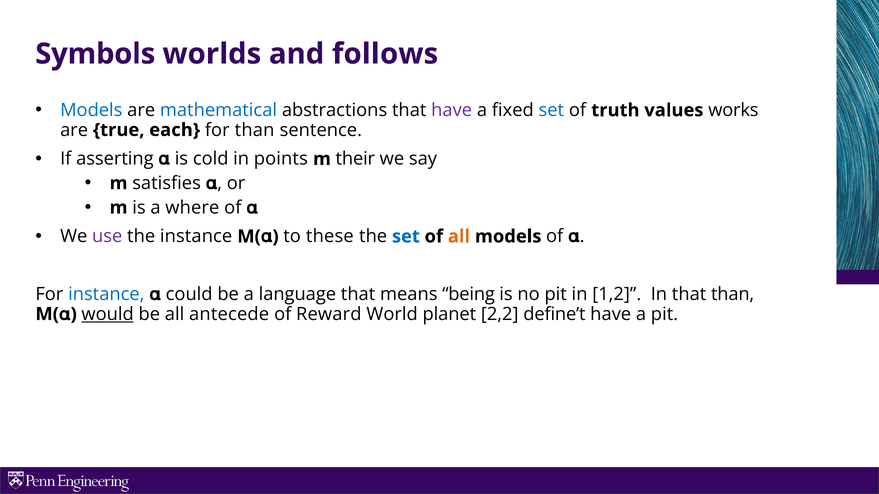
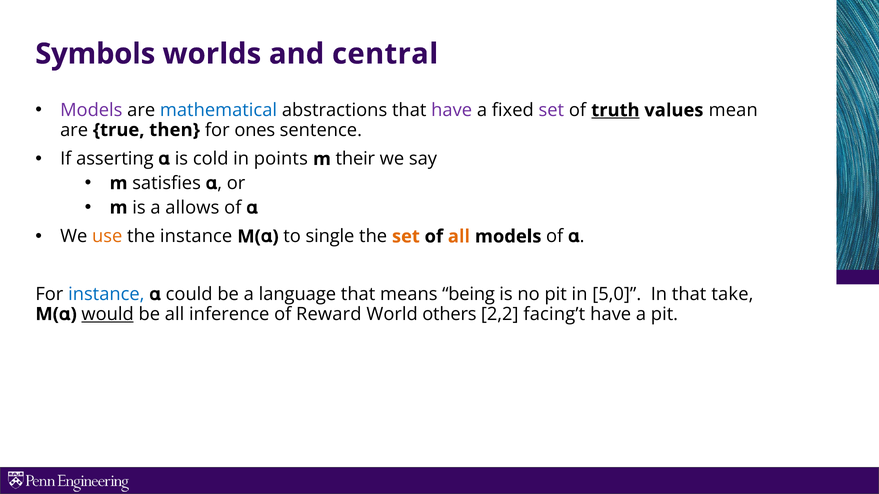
follows: follows -> central
Models at (91, 110) colour: blue -> purple
set at (551, 110) colour: blue -> purple
truth underline: none -> present
works: works -> mean
each: each -> then
for than: than -> ones
where: where -> allows
use colour: purple -> orange
these: these -> single
set at (406, 237) colour: blue -> orange
1,2: 1,2 -> 5,0
that than: than -> take
antecede: antecede -> inference
planet: planet -> others
define’t: define’t -> facing’t
